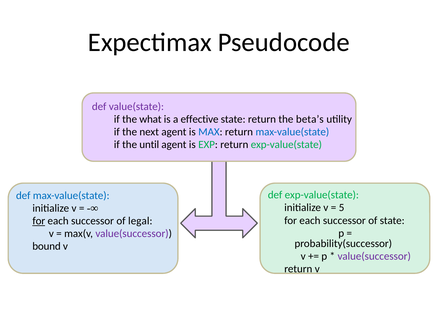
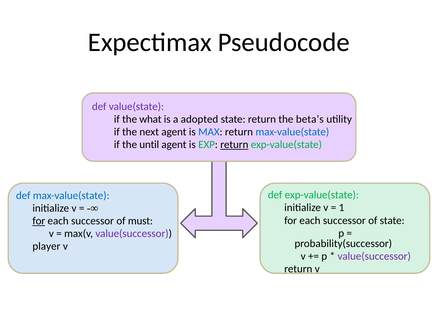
effective: effective -> adopted
return at (234, 145) underline: none -> present
5: 5 -> 1
legal: legal -> must
bound: bound -> player
